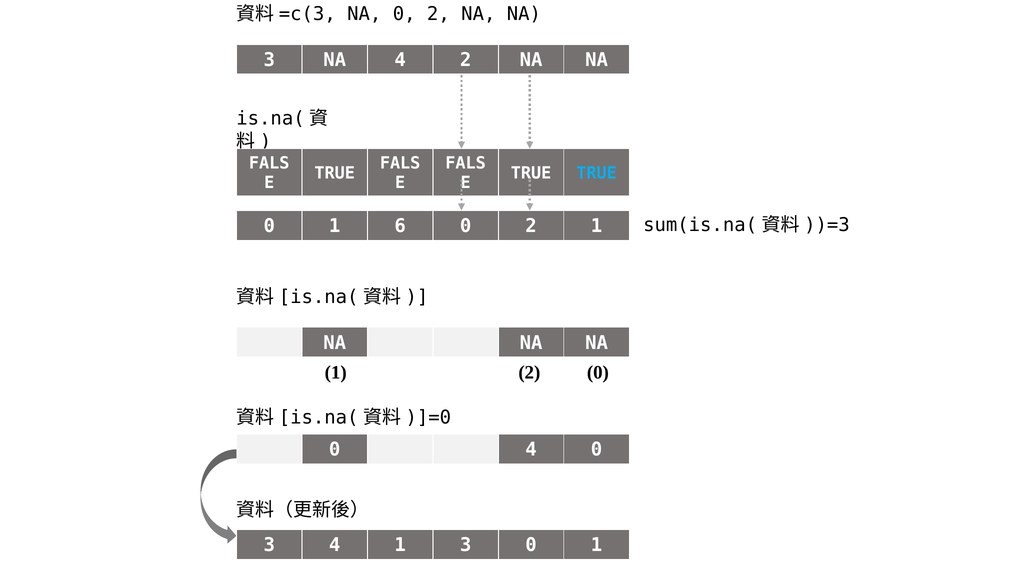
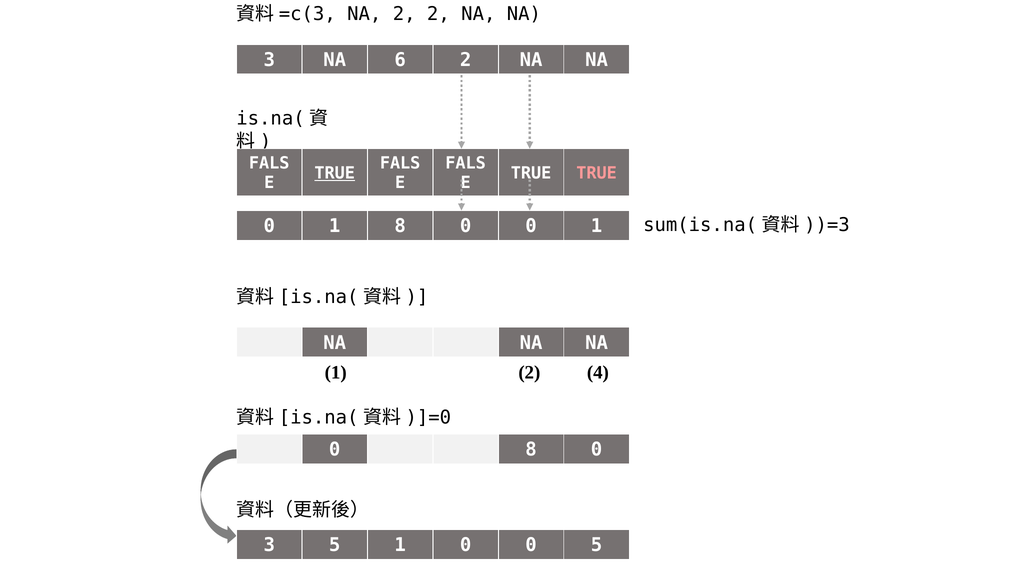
NA 0: 0 -> 2
NA 4: 4 -> 6
TRUE at (335, 173) underline: none -> present
TRUE at (597, 173) colour: light blue -> pink
1 6: 6 -> 8
2 at (531, 226): 2 -> 0
2 0: 0 -> 4
0 4: 4 -> 8
3 4: 4 -> 5
1 3: 3 -> 0
1 at (597, 545): 1 -> 5
